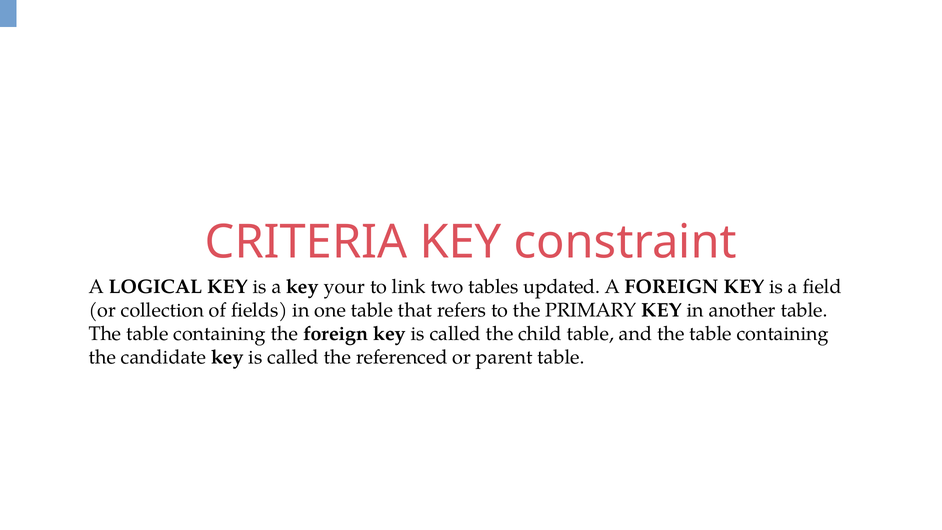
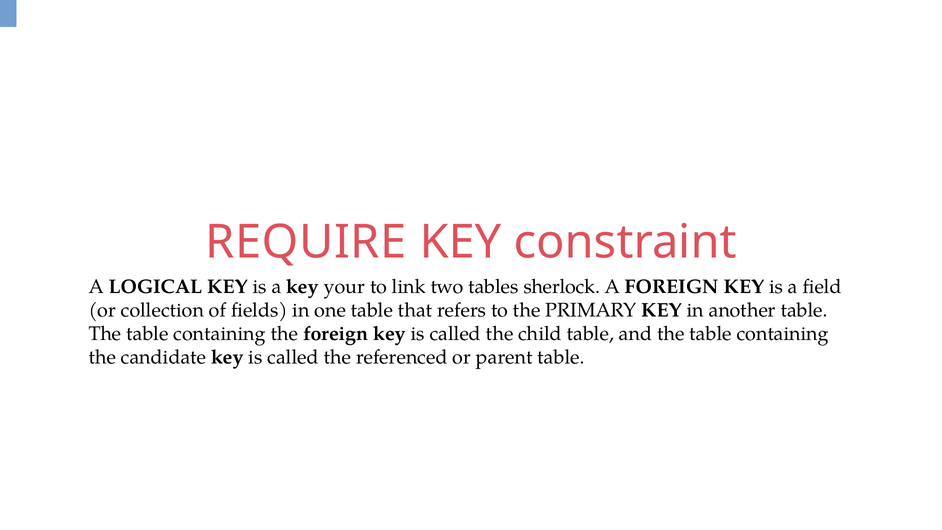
CRITERIA: CRITERIA -> REQUIRE
updated: updated -> sherlock
